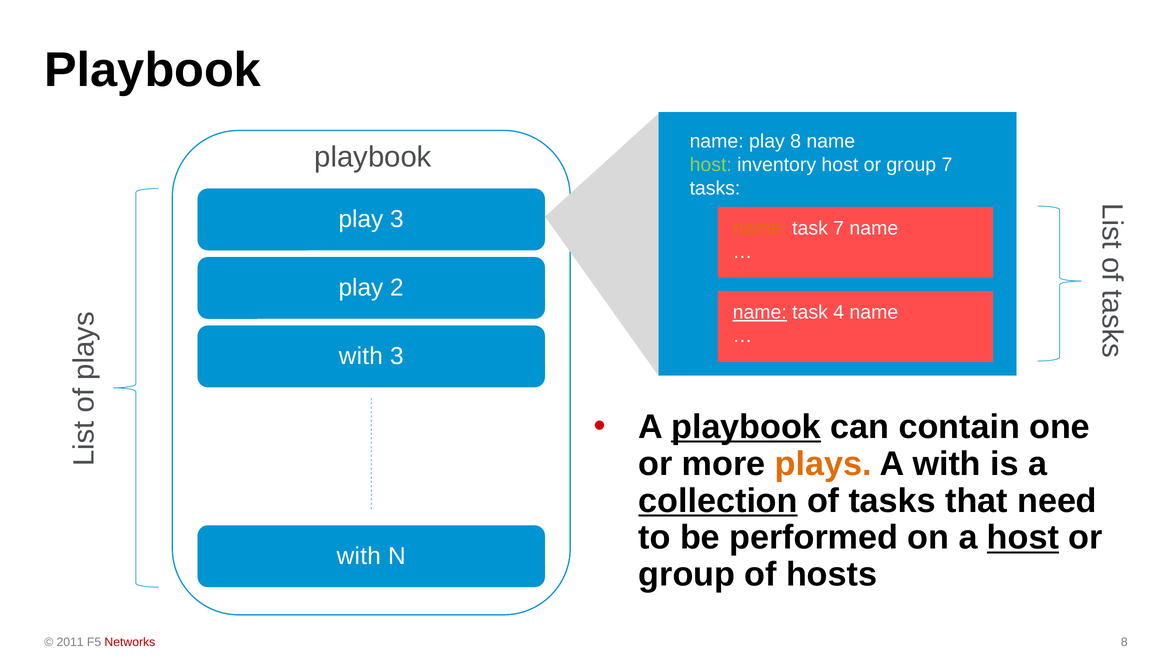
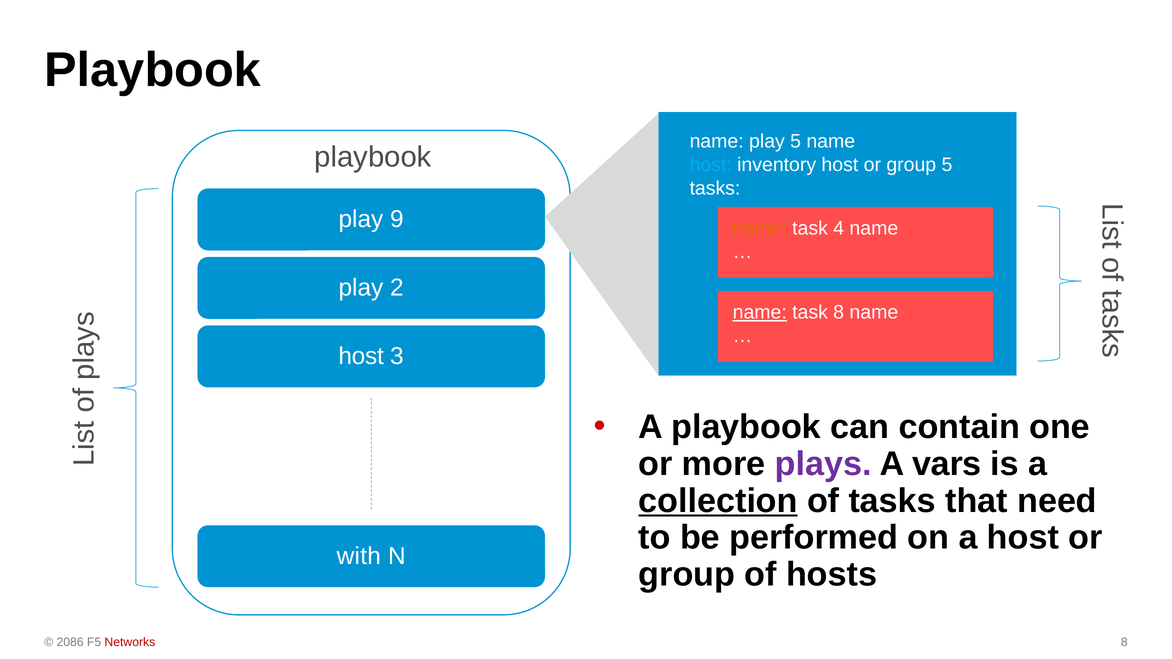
play 8: 8 -> 5
host at (711, 165) colour: light green -> light blue
group 7: 7 -> 5
play 3: 3 -> 9
task 7: 7 -> 4
task 4: 4 -> 8
with at (361, 356): with -> host
playbook at (746, 427) underline: present -> none
plays colour: orange -> purple
A with: with -> vars
host at (1023, 538) underline: present -> none
2011: 2011 -> 2086
